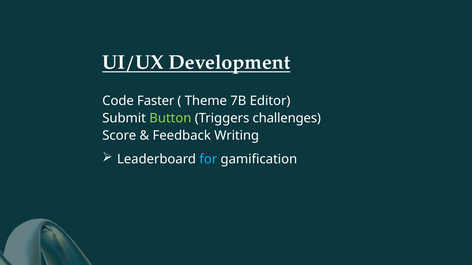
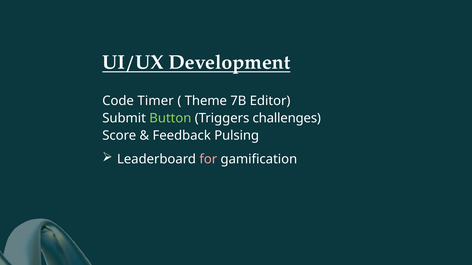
Faster: Faster -> Timer
Writing: Writing -> Pulsing
for colour: light blue -> pink
